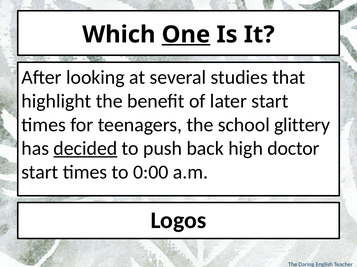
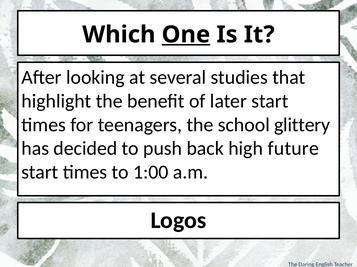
decided underline: present -> none
doctor: doctor -> future
0:00: 0:00 -> 1:00
